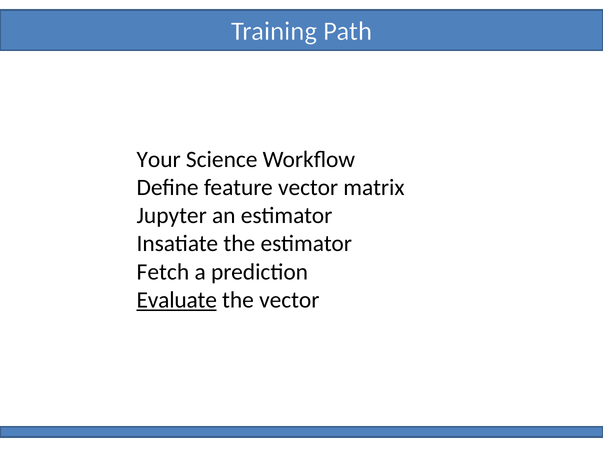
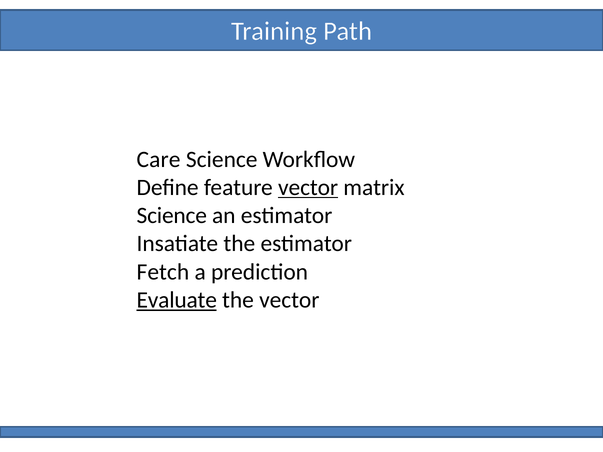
Your: Your -> Care
vector at (308, 188) underline: none -> present
Jupyter at (172, 216): Jupyter -> Science
